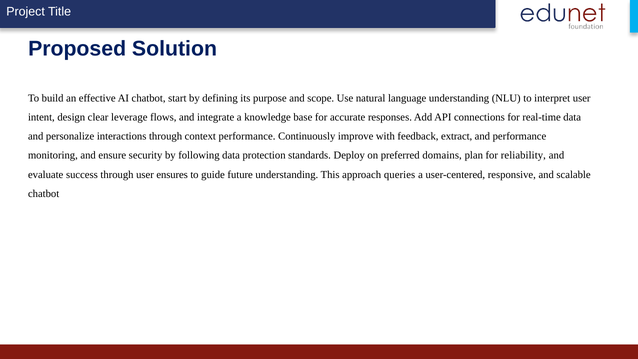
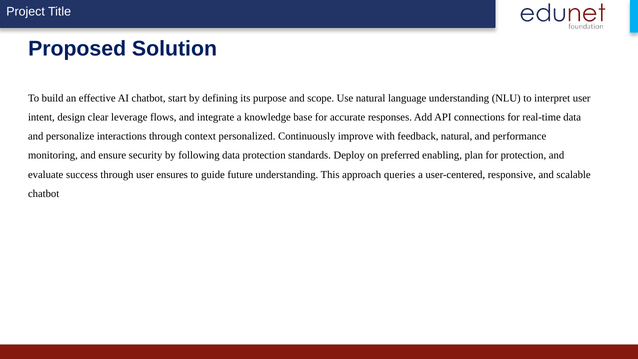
context performance: performance -> personalized
feedback extract: extract -> natural
domains: domains -> enabling
for reliability: reliability -> protection
